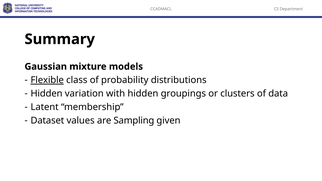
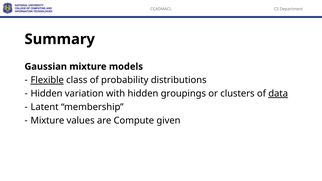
data underline: none -> present
Dataset at (47, 121): Dataset -> Mixture
Sampling: Sampling -> Compute
